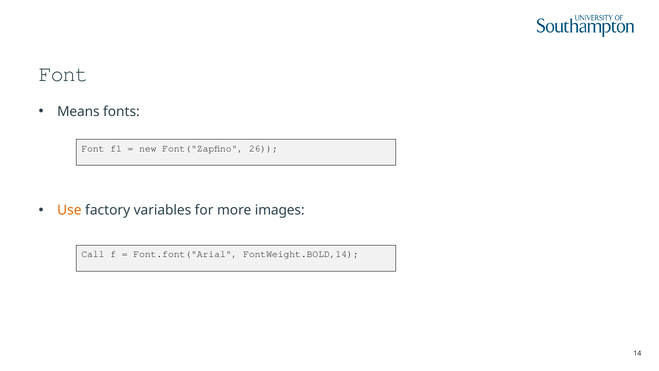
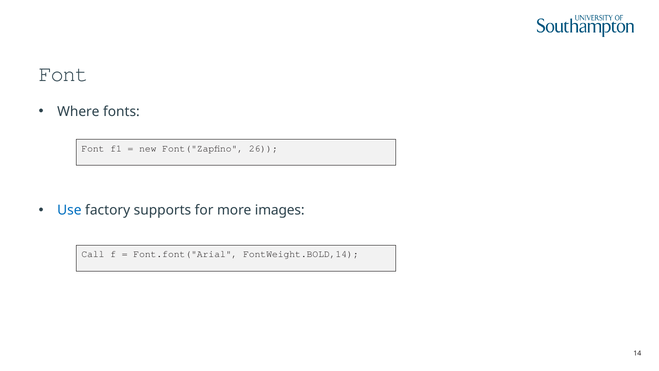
Means: Means -> Where
Use colour: orange -> blue
variables: variables -> supports
